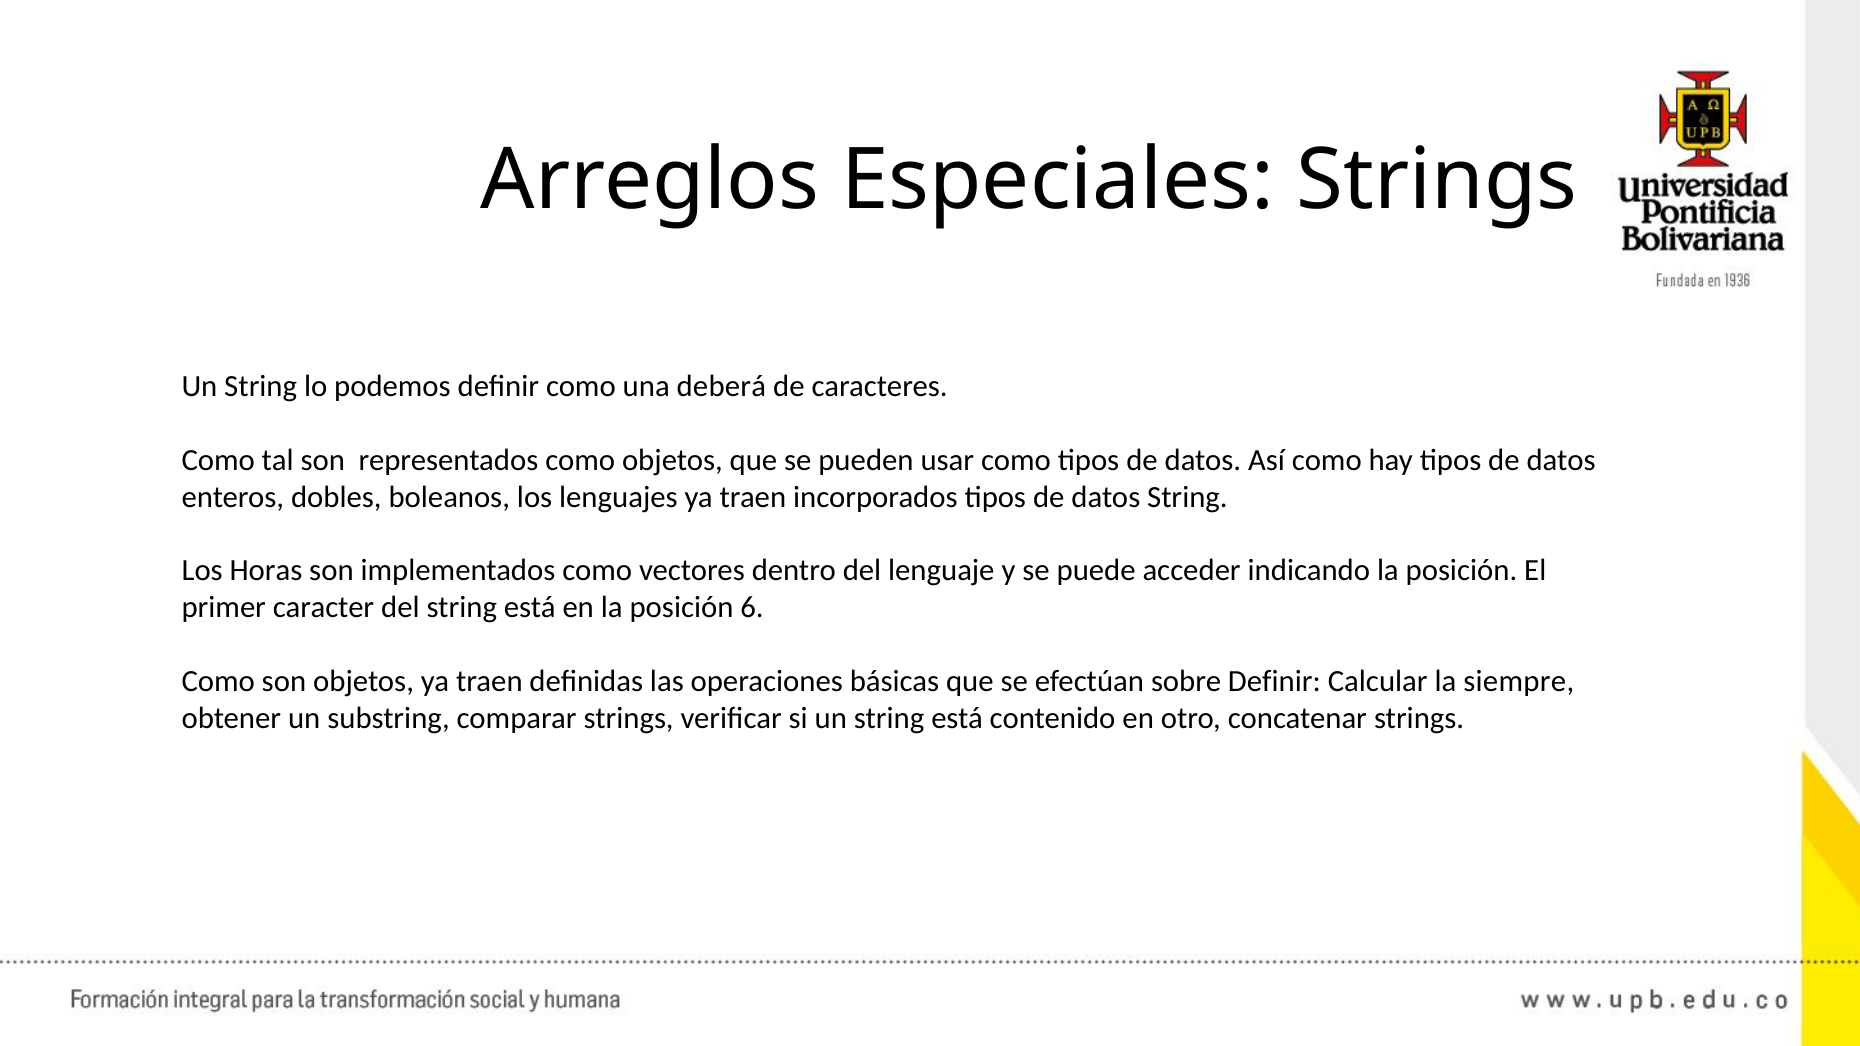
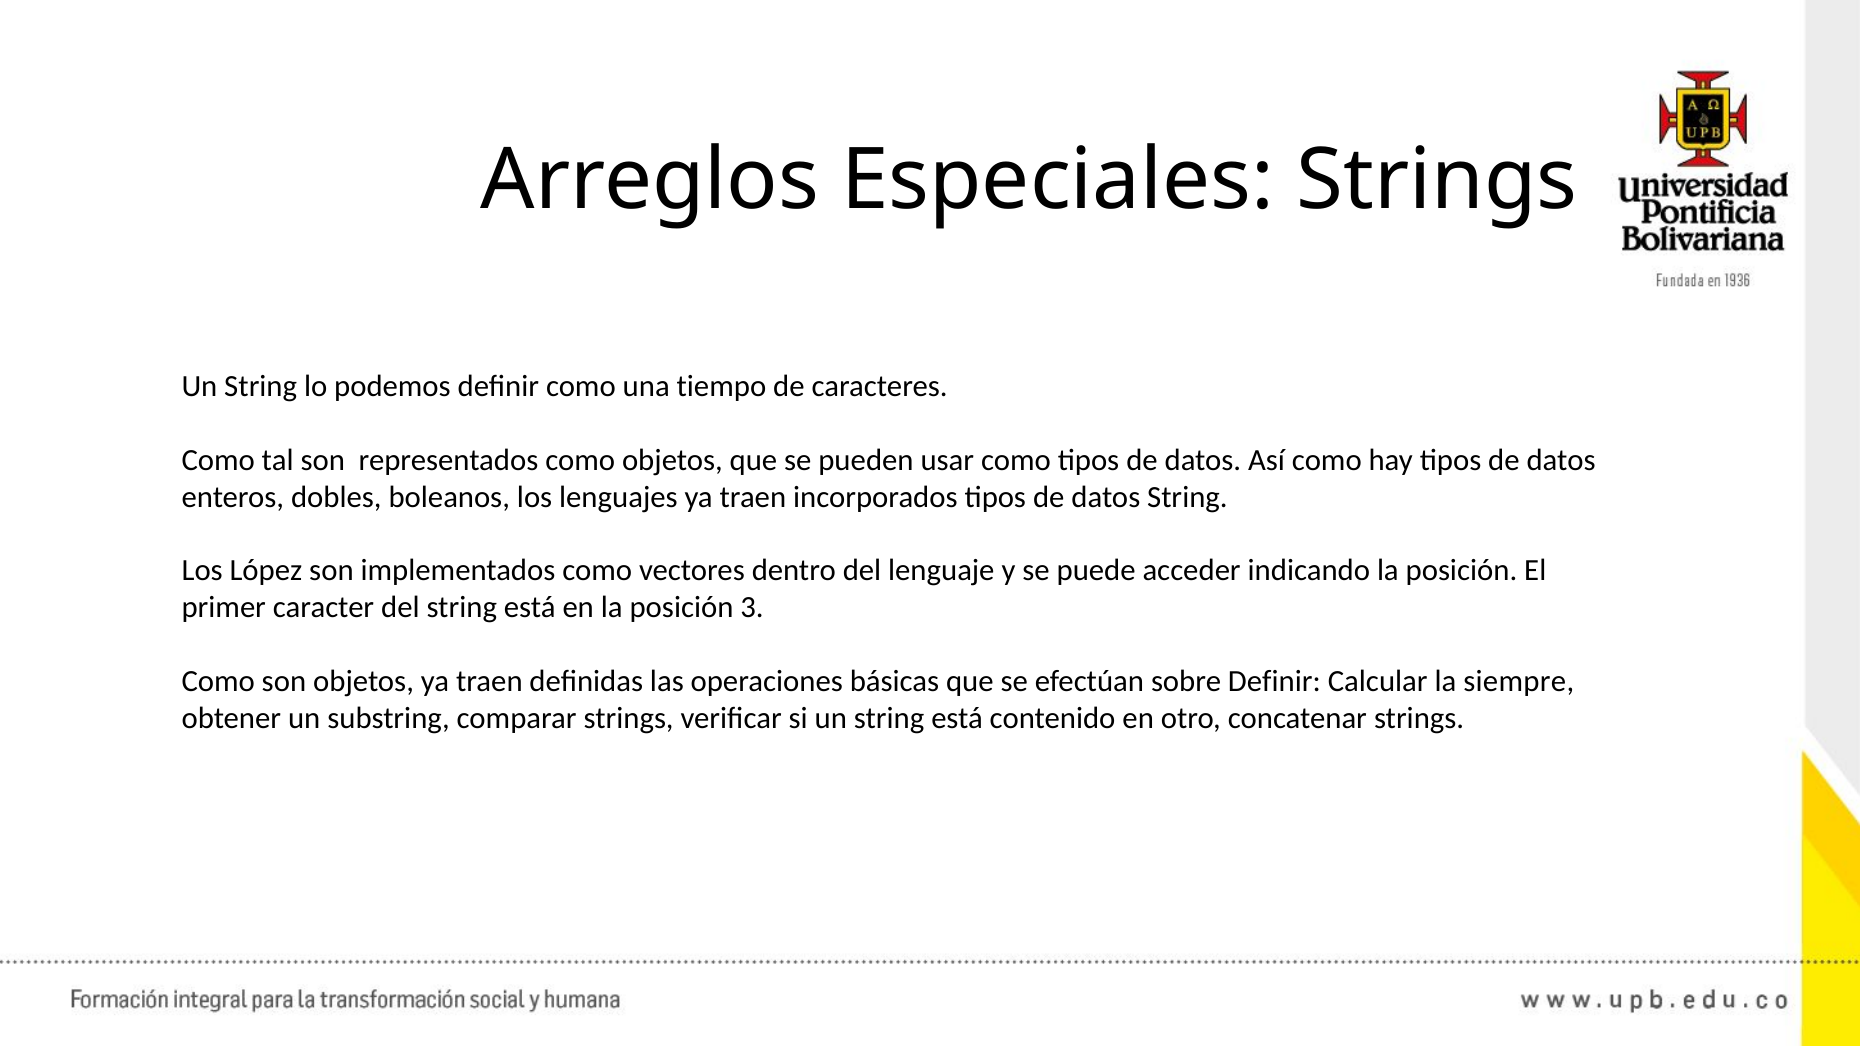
deberá: deberá -> tiempo
Horas: Horas -> López
6: 6 -> 3
